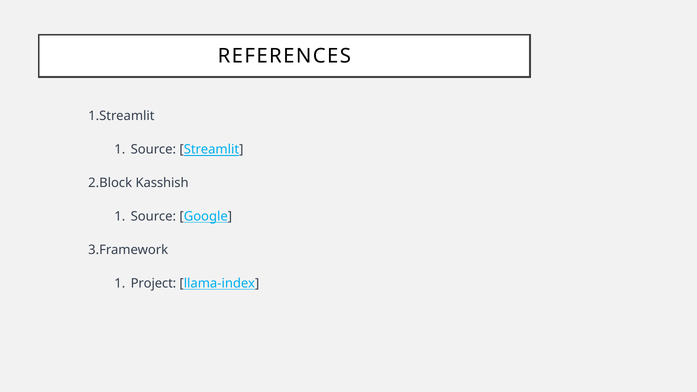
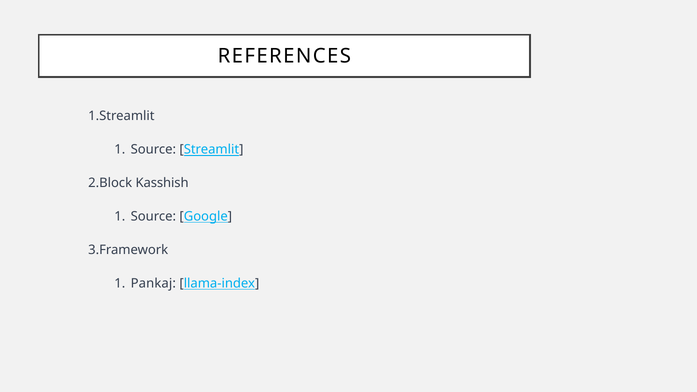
Project: Project -> Pankaj
